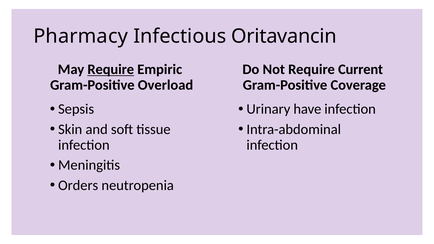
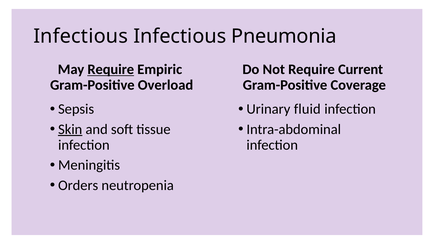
Pharmacy at (81, 36): Pharmacy -> Infectious
Oritavancin: Oritavancin -> Pneumonia
have: have -> fluid
Skin underline: none -> present
